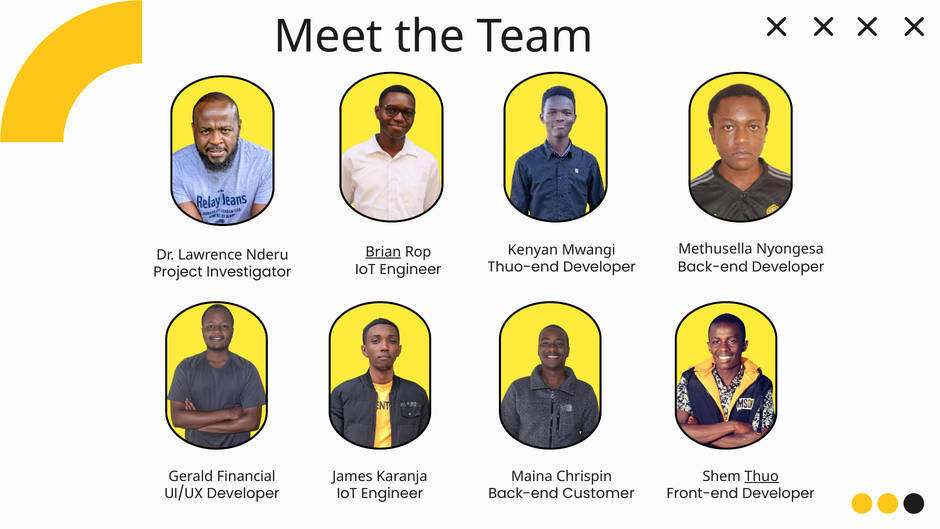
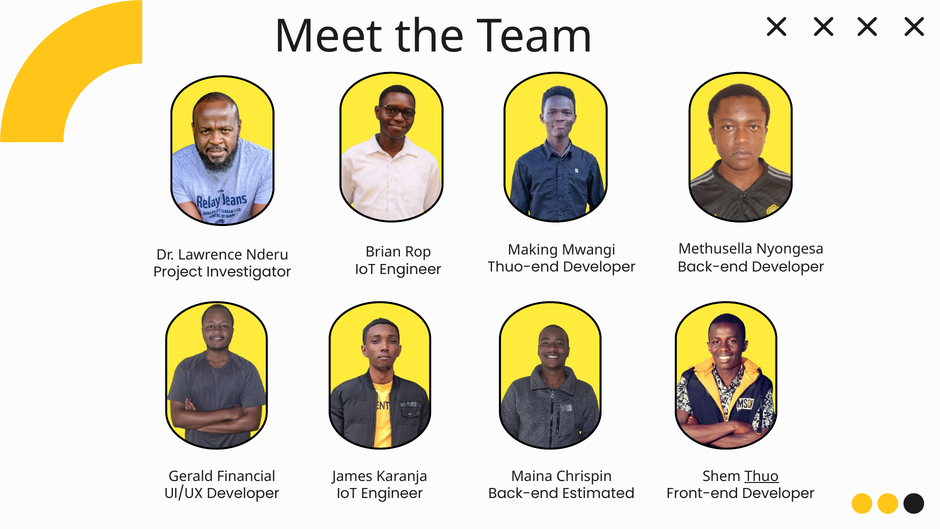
Kenyan: Kenyan -> Making
Brian underline: present -> none
Customer: Customer -> Estimated
